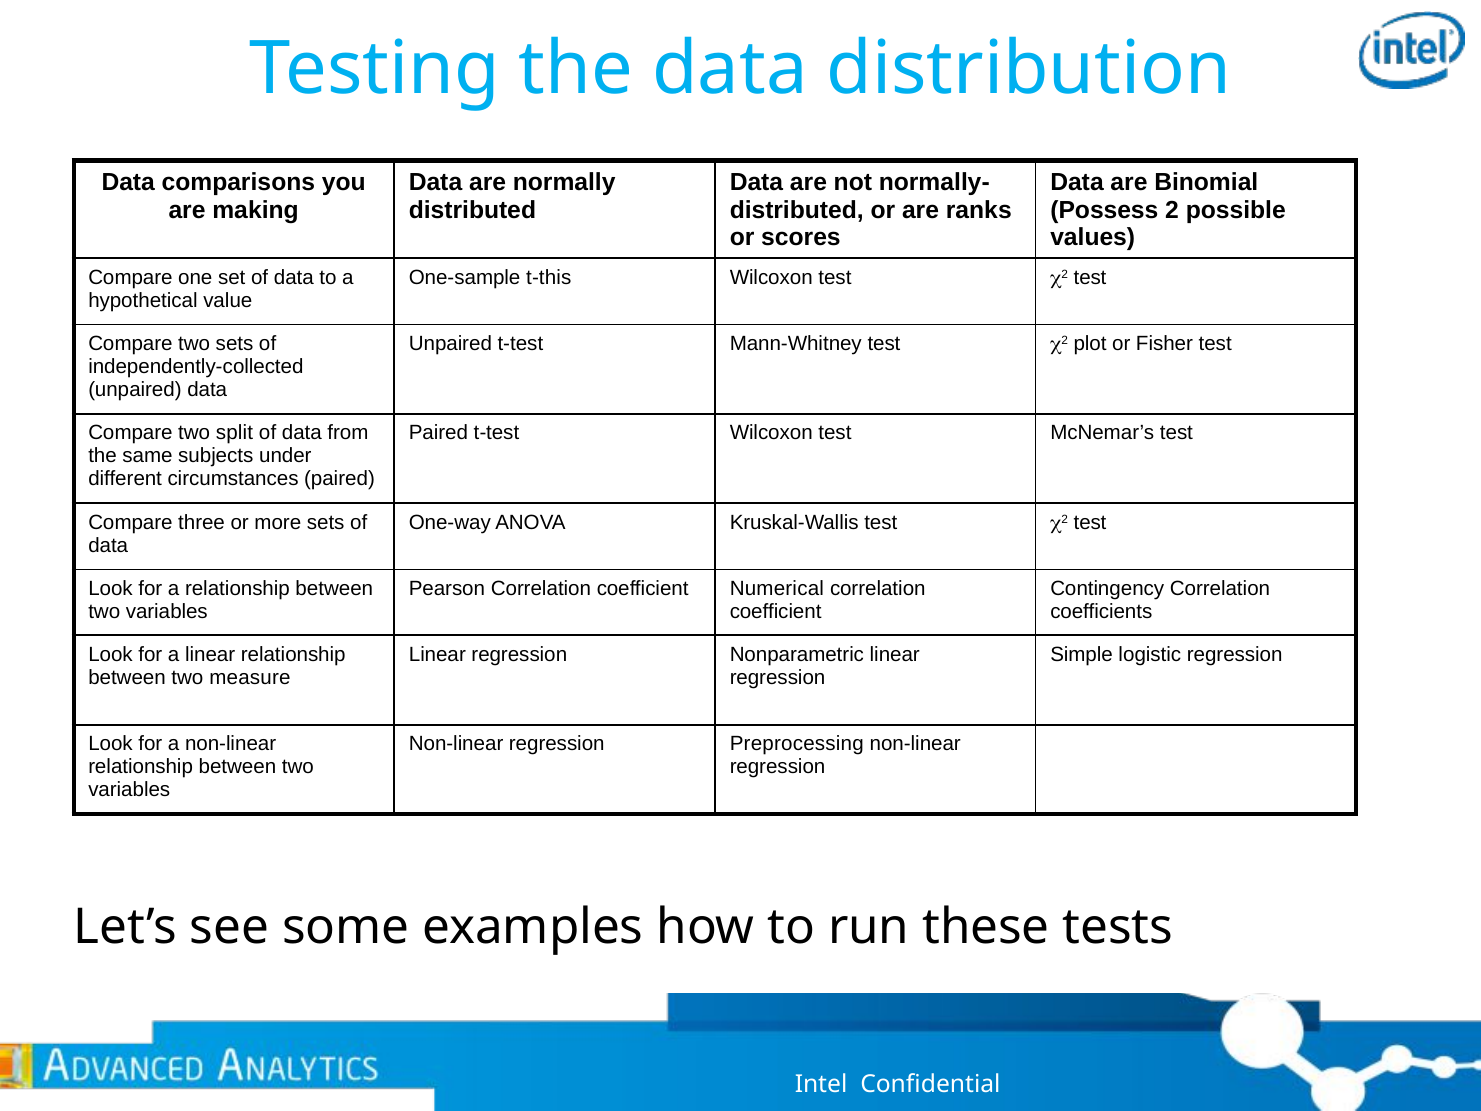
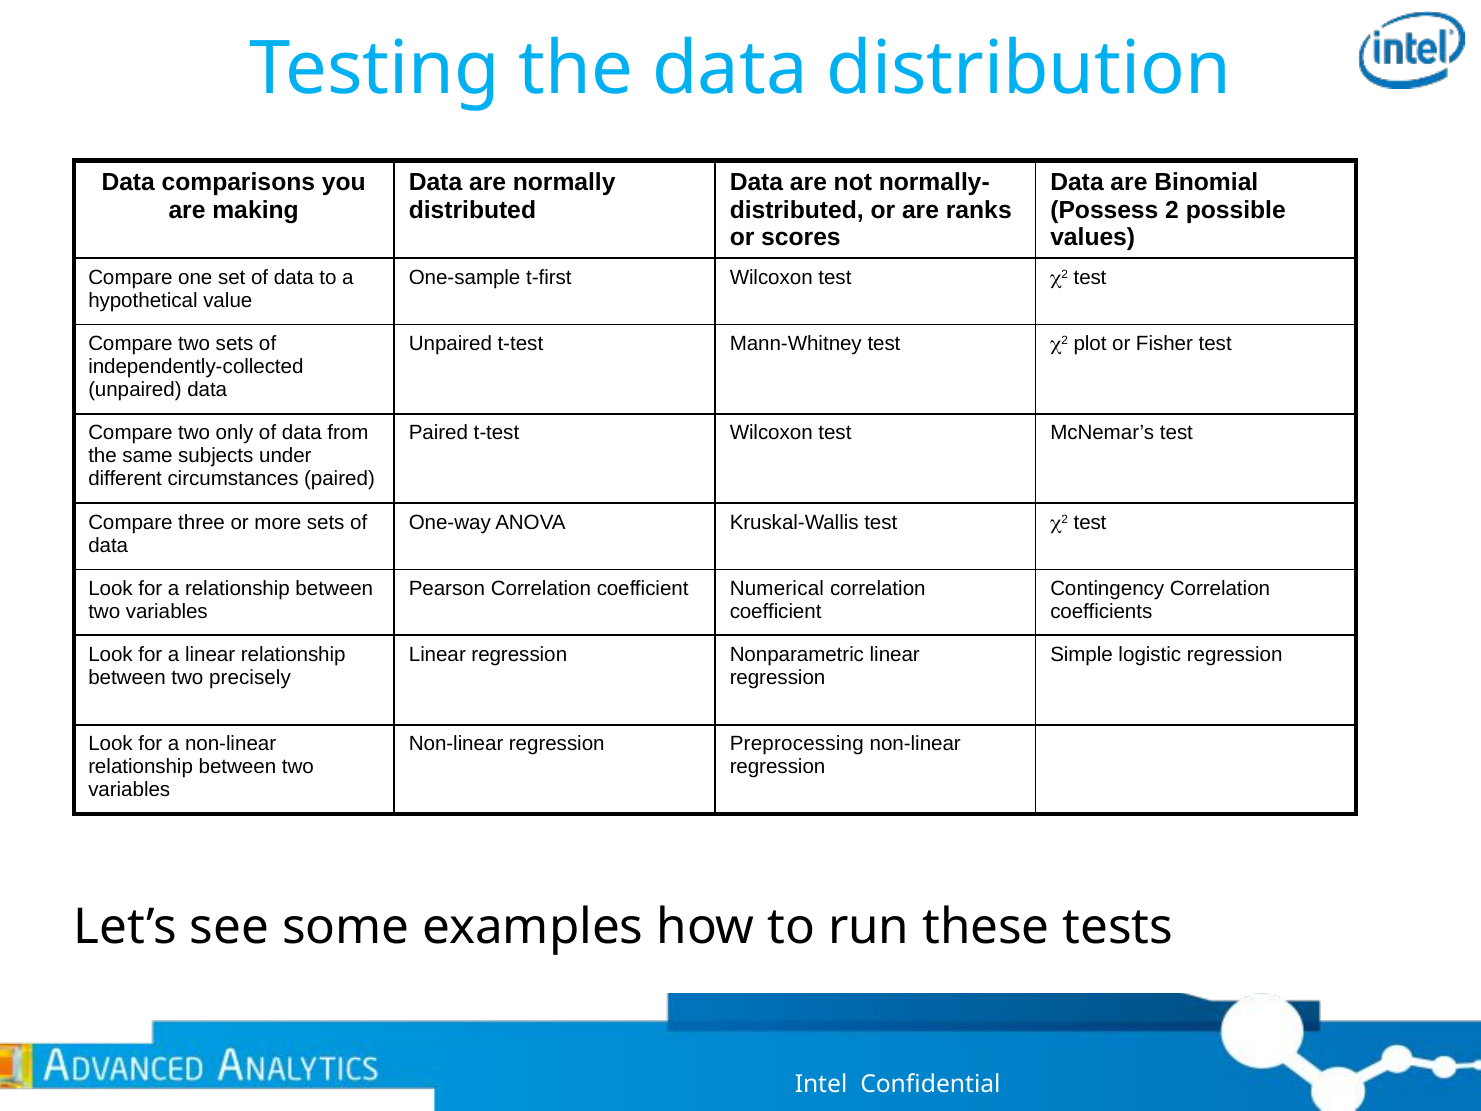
t-this: t-this -> t-first
split: split -> only
measure: measure -> precisely
